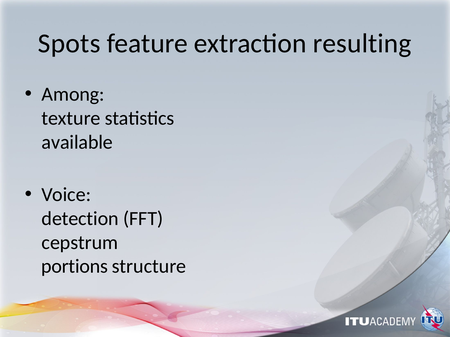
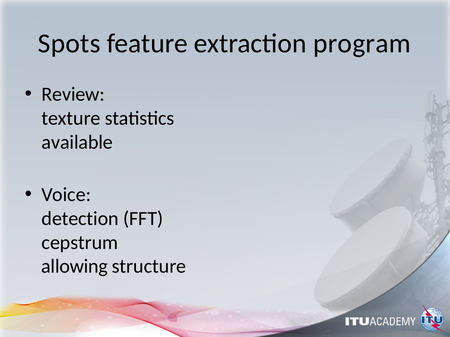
resulting: resulting -> program
Among: Among -> Review
portions: portions -> allowing
